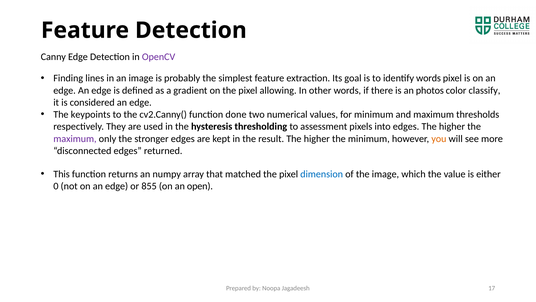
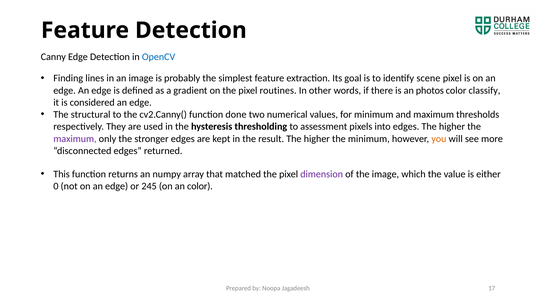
OpenCV colour: purple -> blue
identify words: words -> scene
allowing: allowing -> routines
keypoints: keypoints -> structural
dimension colour: blue -> purple
855: 855 -> 245
an open: open -> color
